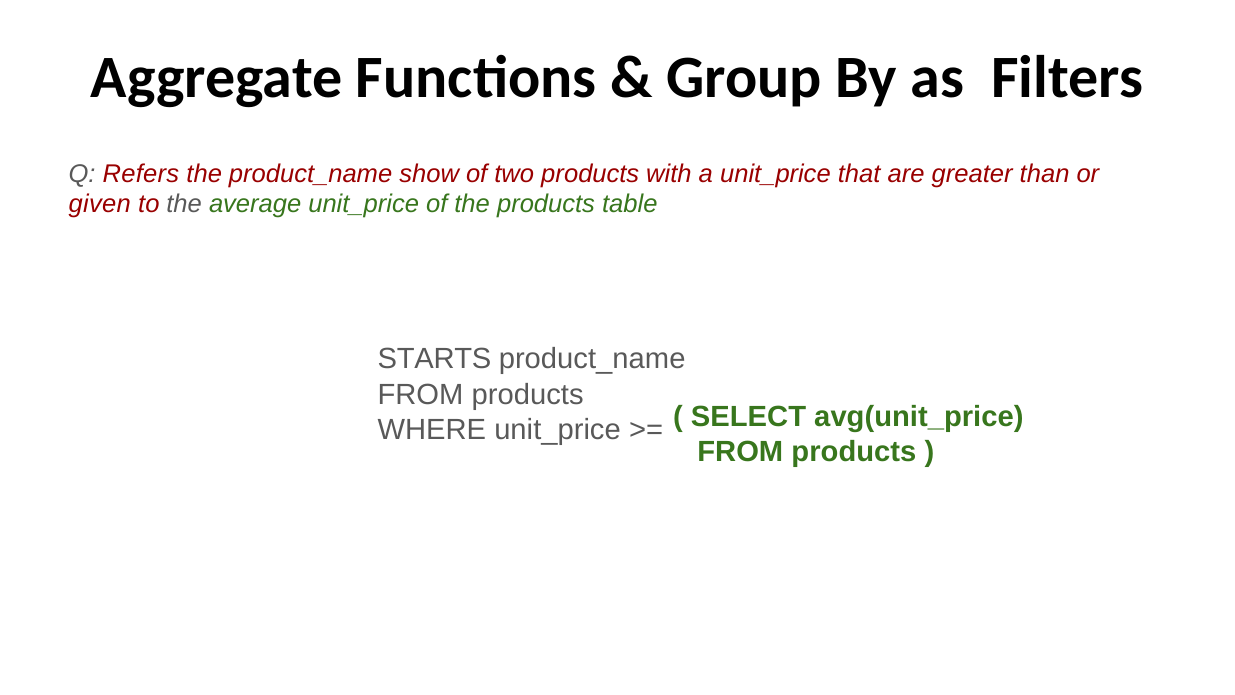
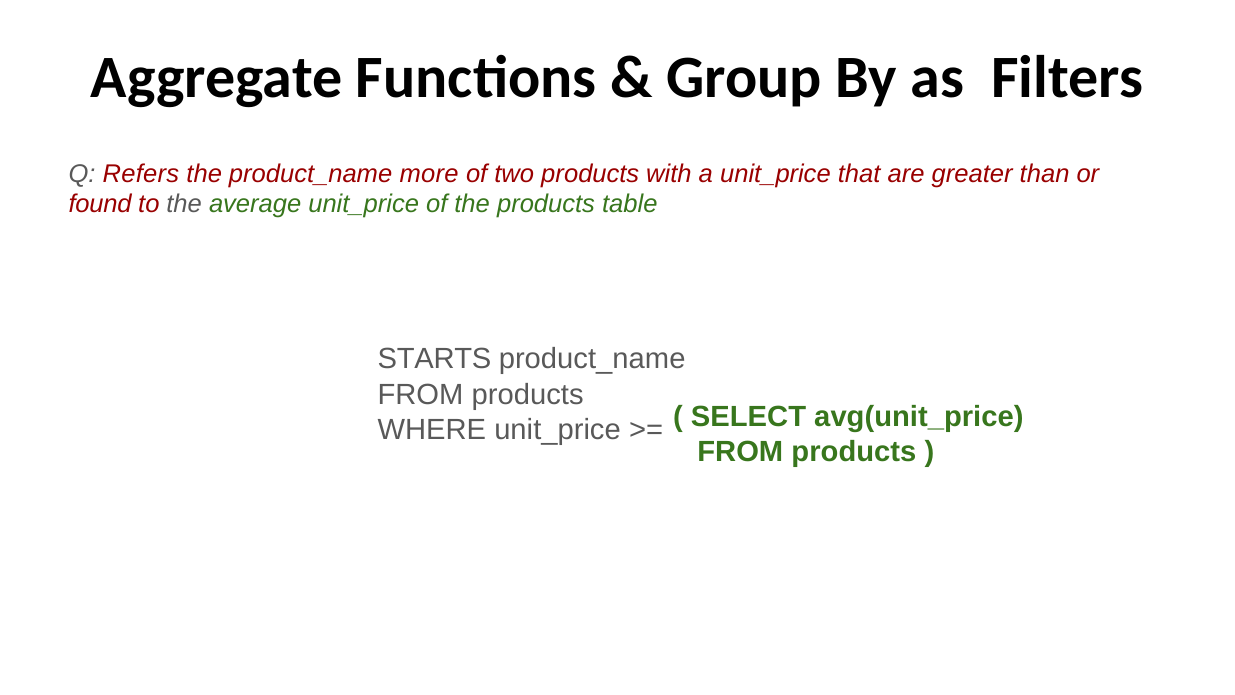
show: show -> more
given: given -> found
